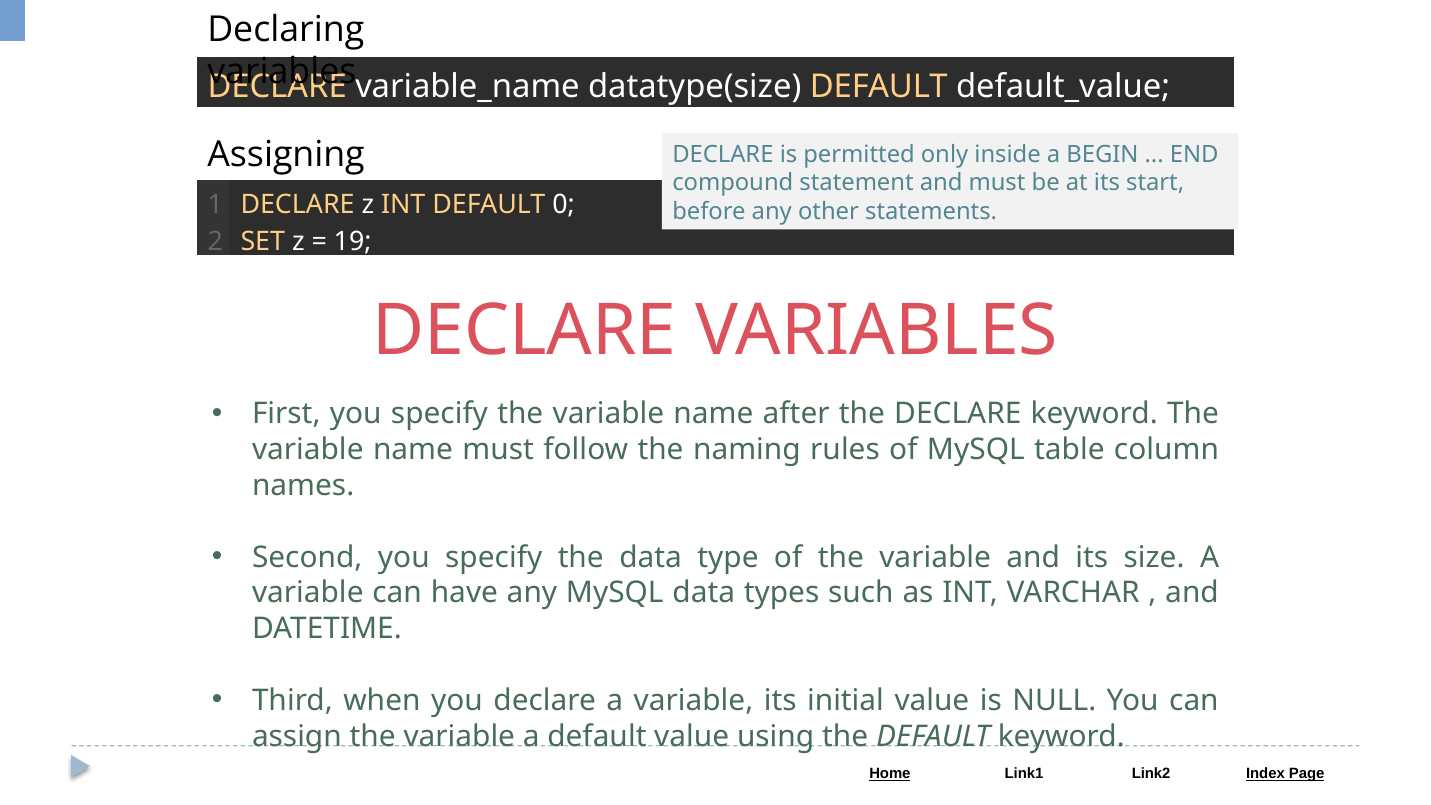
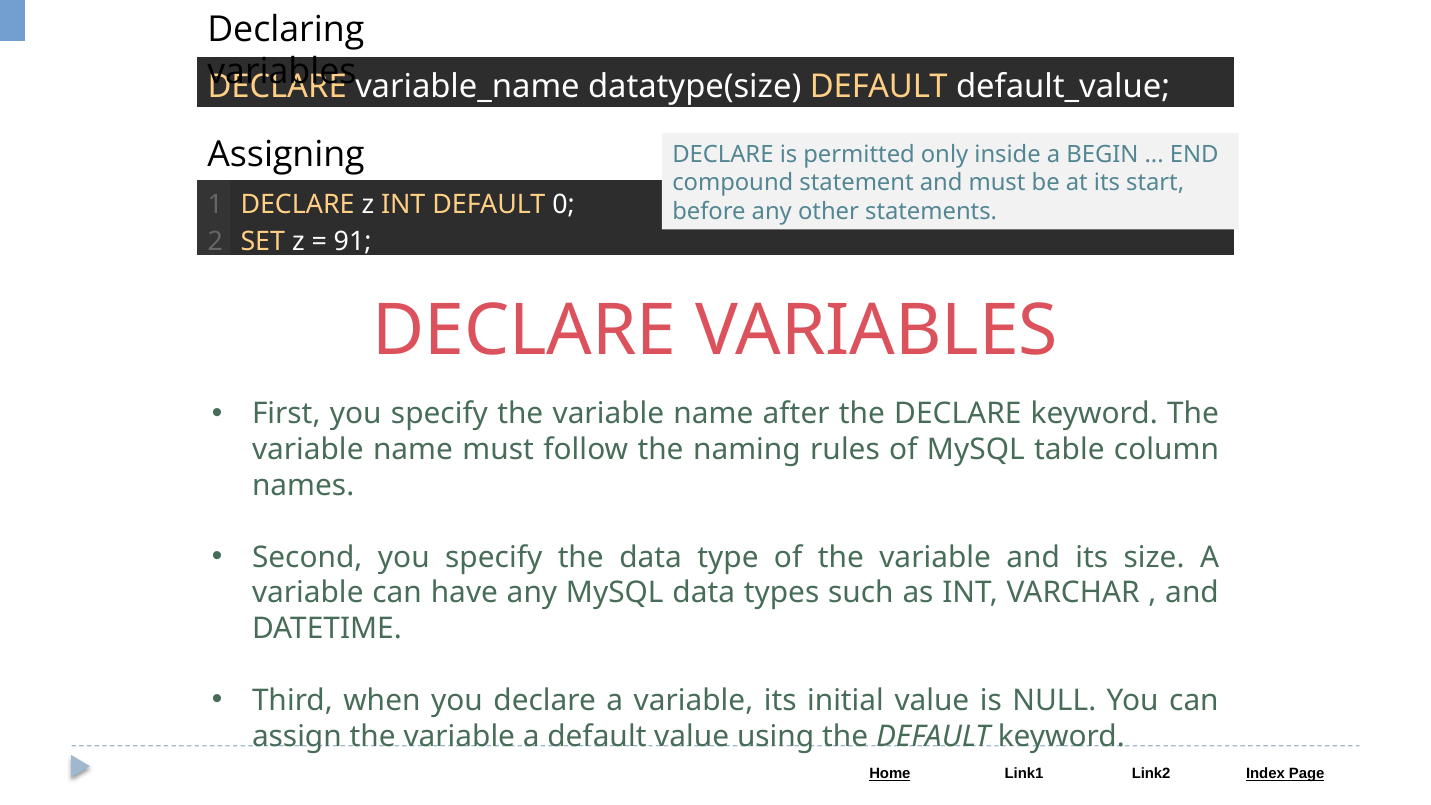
19: 19 -> 91
